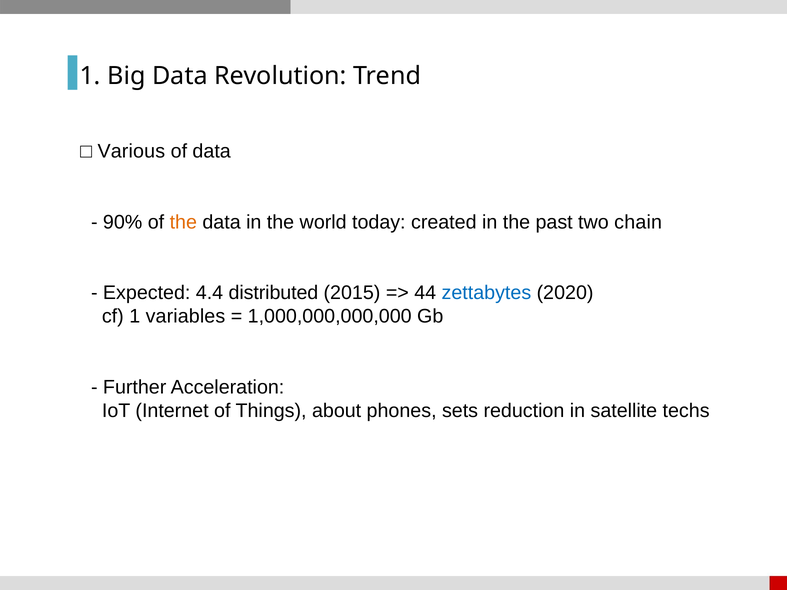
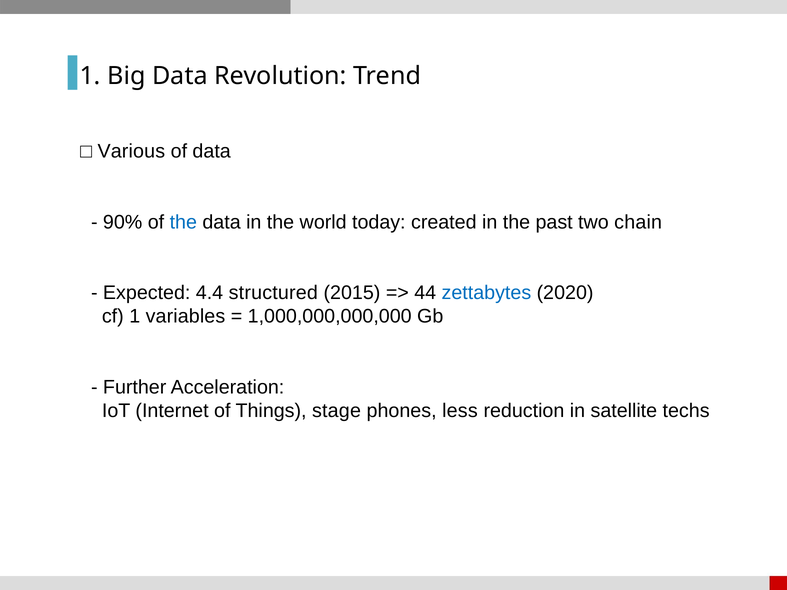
the at (183, 222) colour: orange -> blue
distributed: distributed -> structured
about: about -> stage
sets: sets -> less
